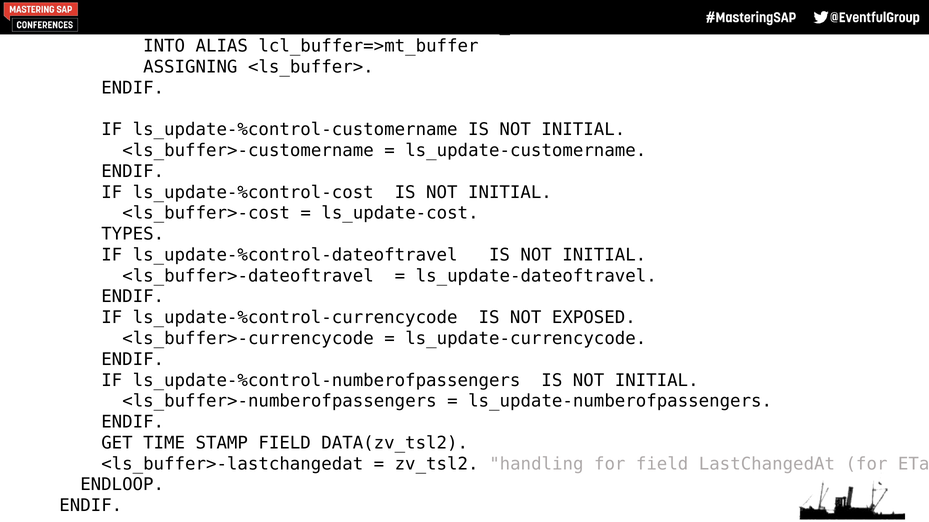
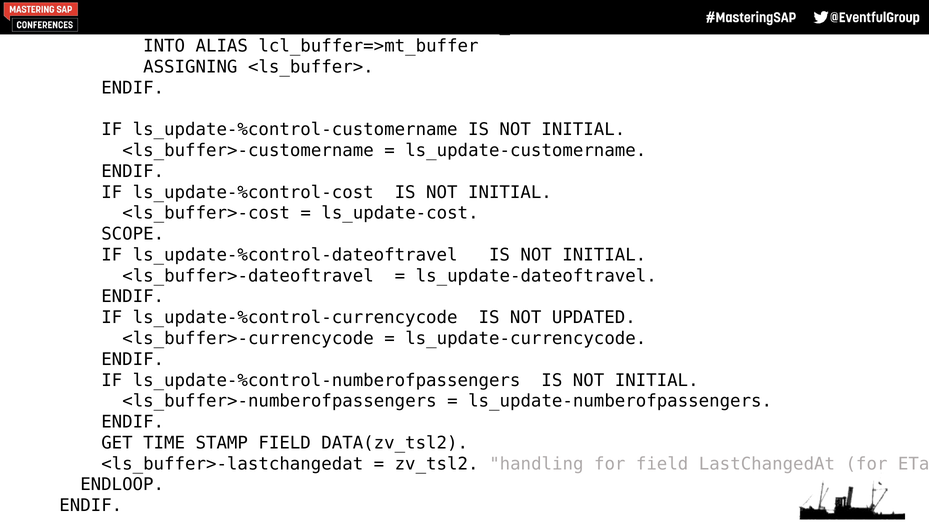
TYPES: TYPES -> SCOPE
EXPOSED: EXPOSED -> UPDATED
